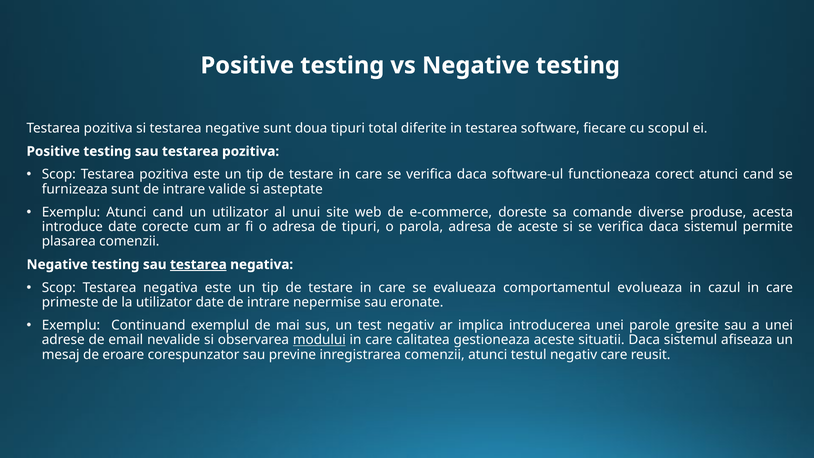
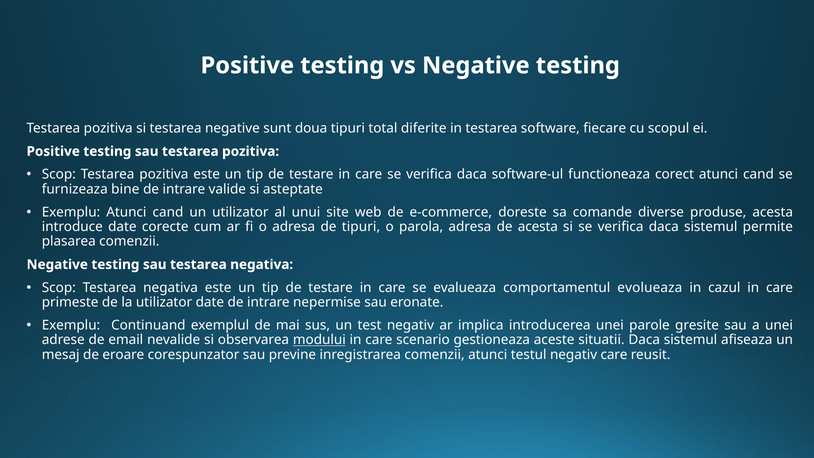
furnizeaza sunt: sunt -> bine
de aceste: aceste -> acesta
testarea at (198, 264) underline: present -> none
calitatea: calitatea -> scenario
